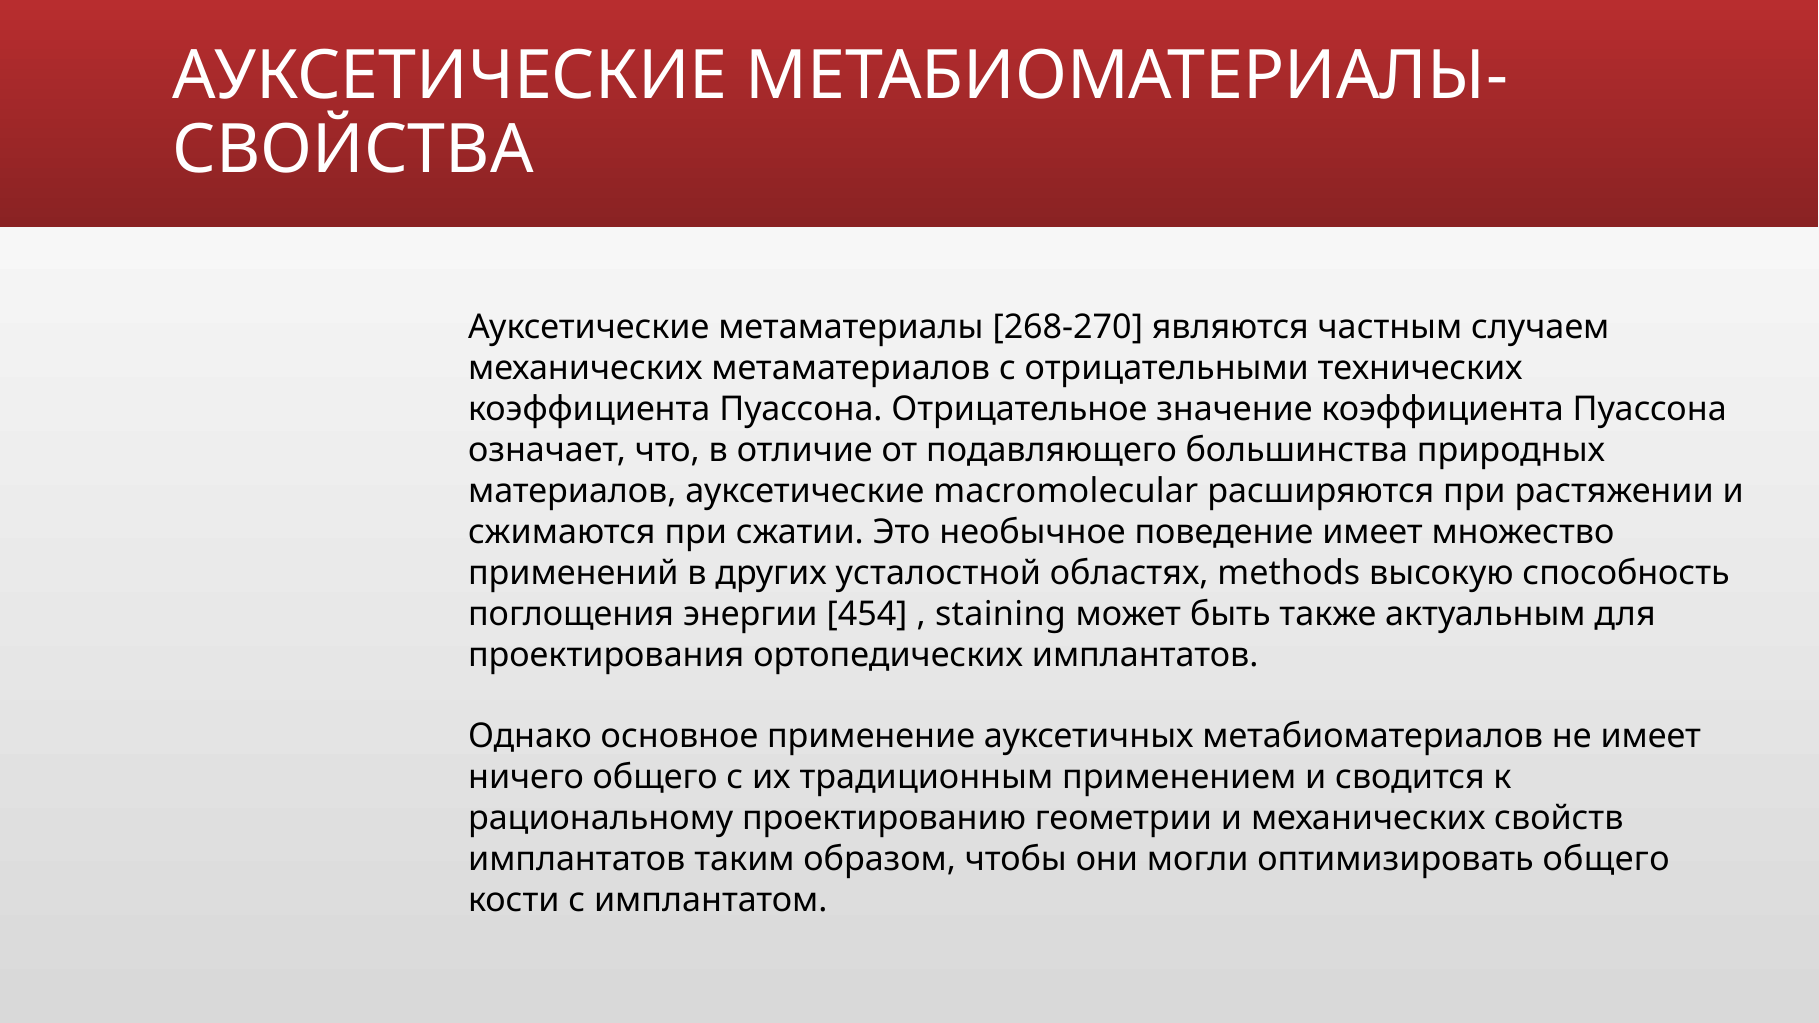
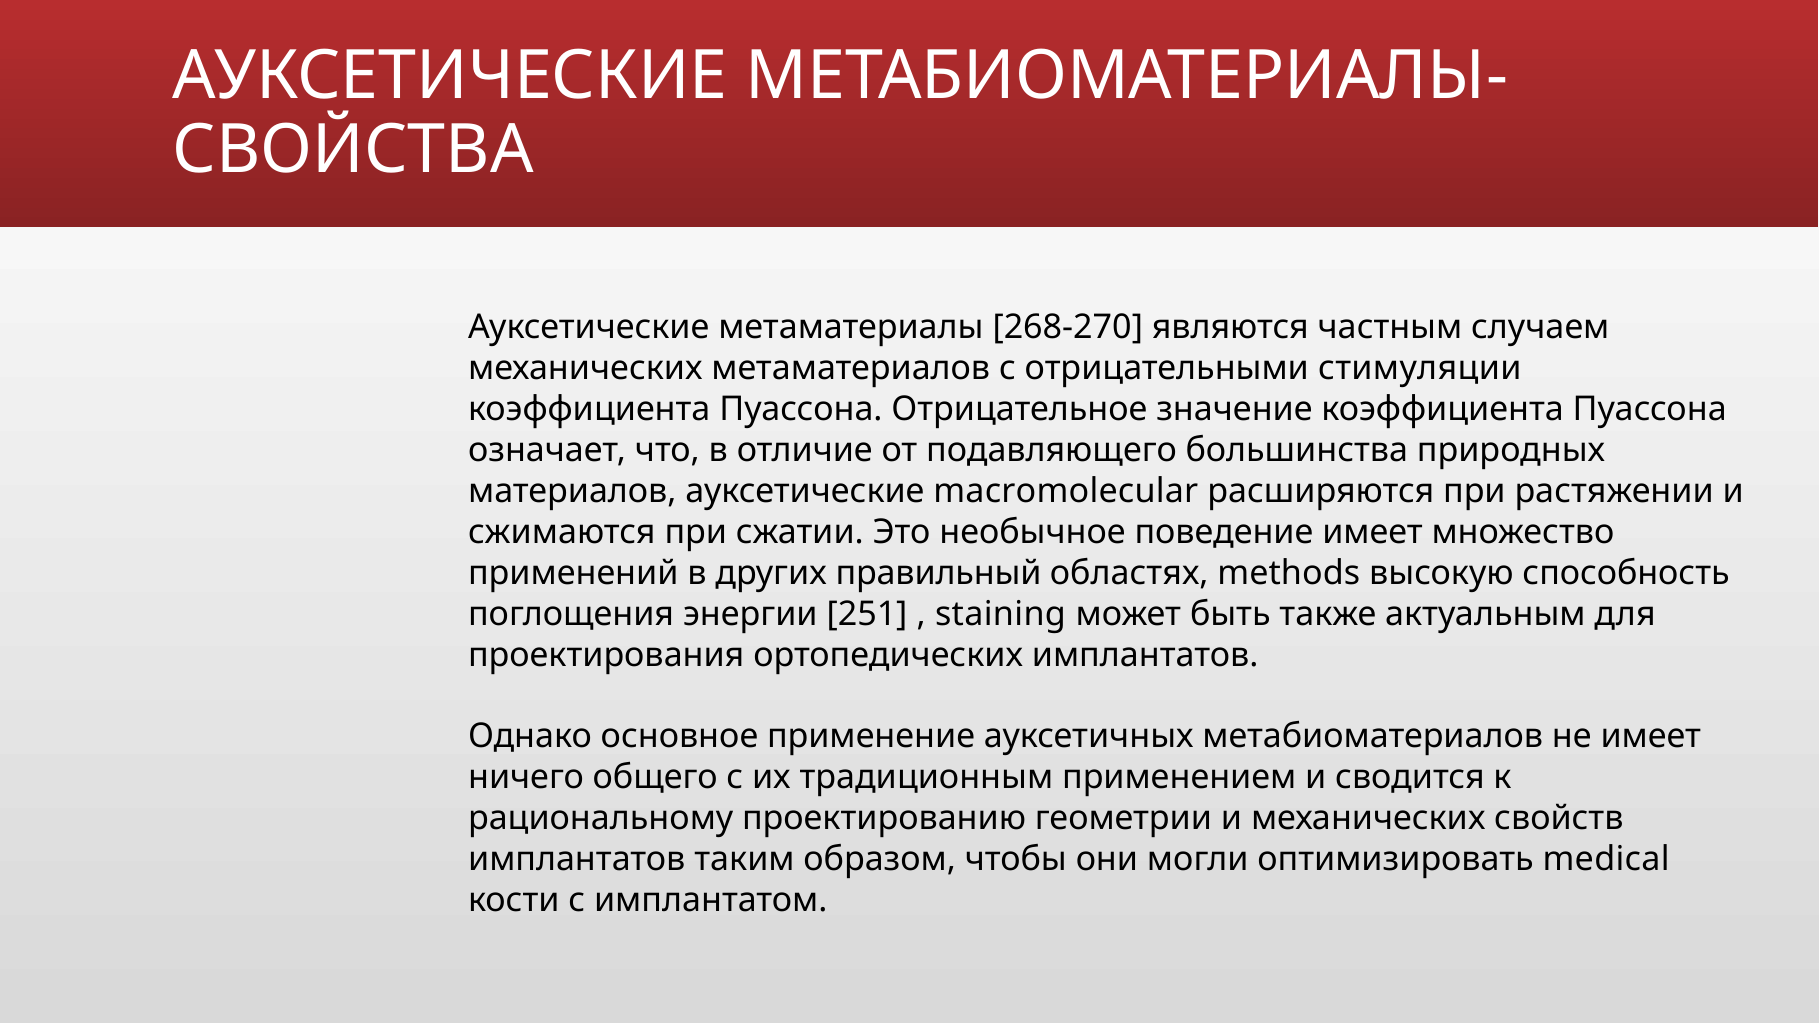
технических: технических -> стимуляции
усталостной: усталостной -> правильный
454: 454 -> 251
оптимизировать общего: общего -> medical
